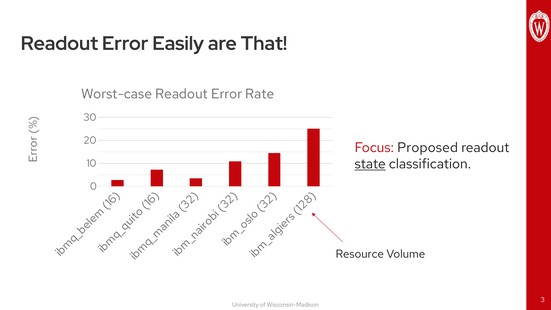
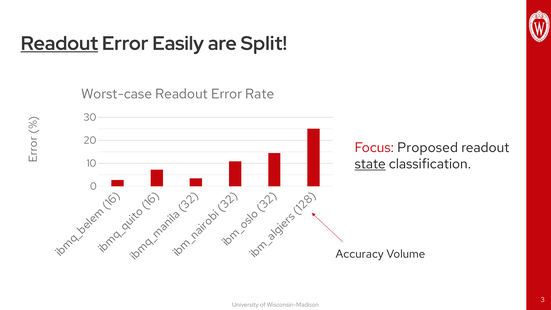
Readout at (59, 43) underline: none -> present
That: That -> Split
Resource: Resource -> Accuracy
